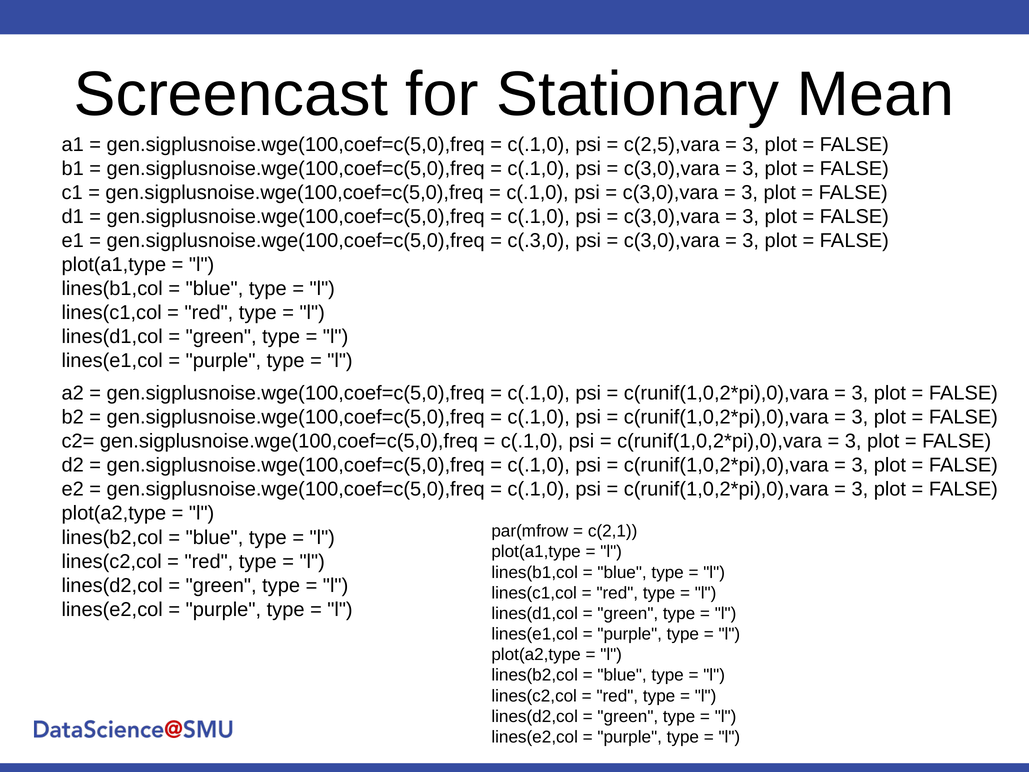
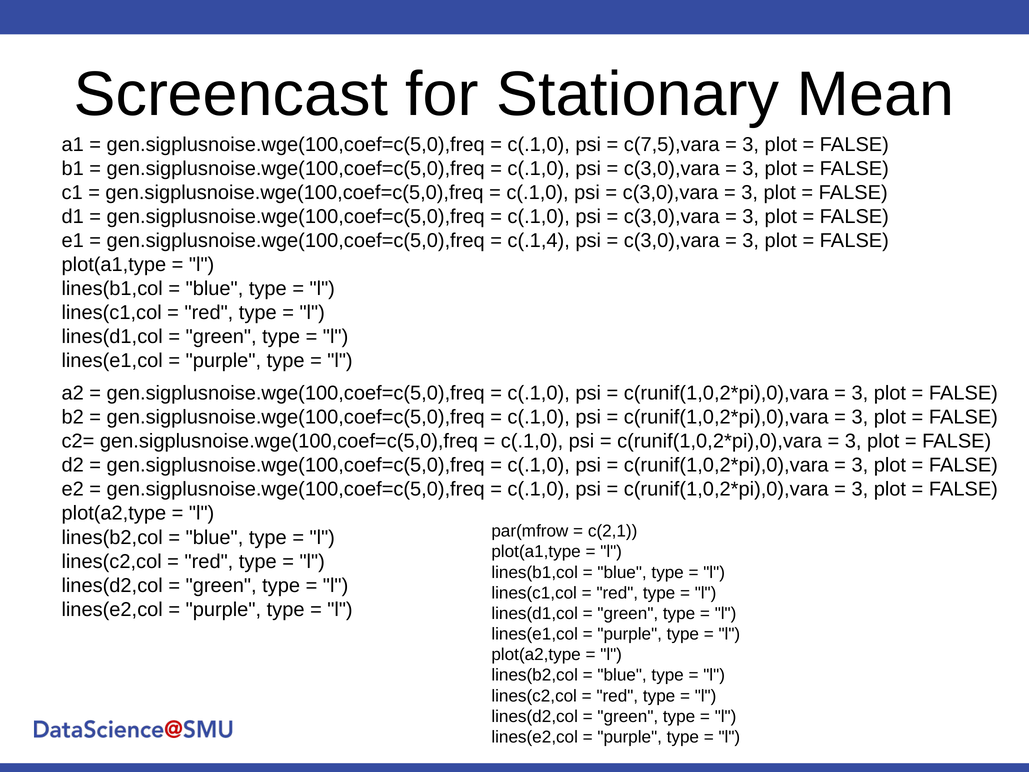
c(2,5),vara: c(2,5),vara -> c(7,5),vara
c(.3,0: c(.3,0 -> c(.1,4
